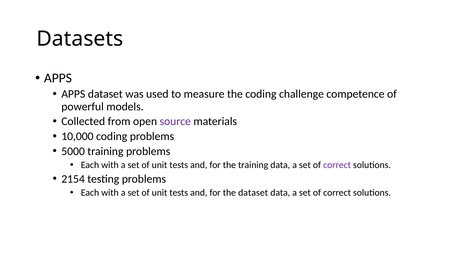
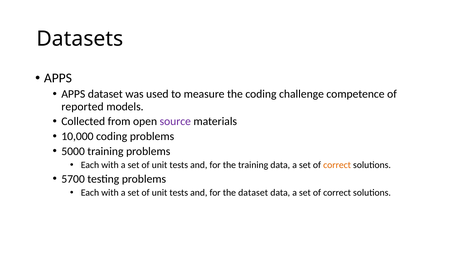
powerful: powerful -> reported
correct at (337, 165) colour: purple -> orange
2154: 2154 -> 5700
